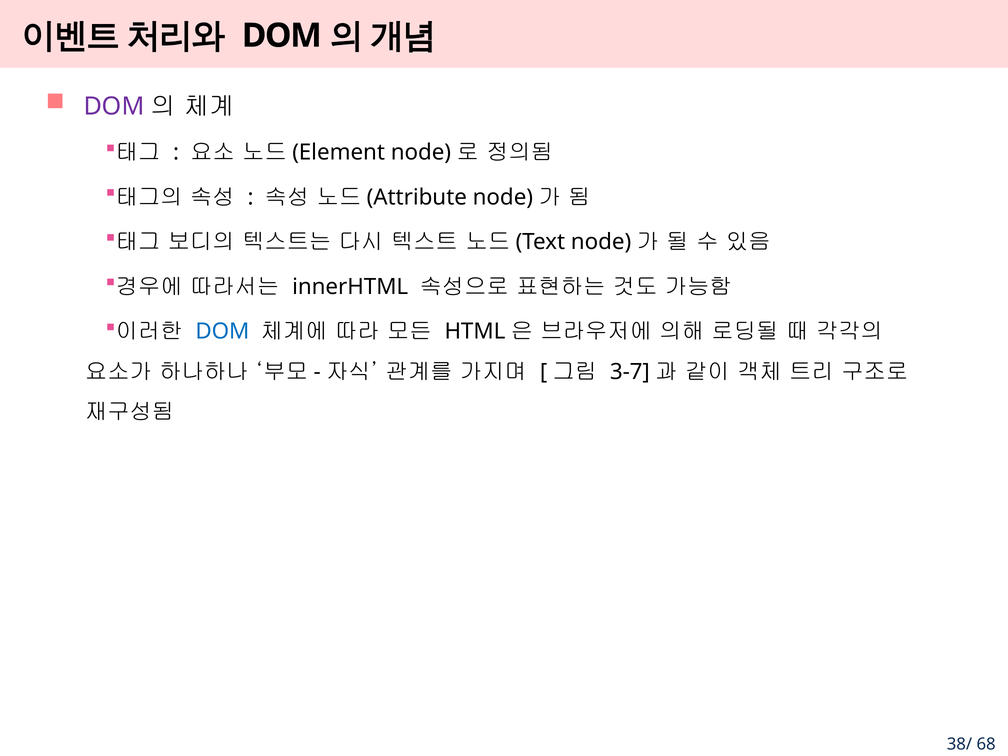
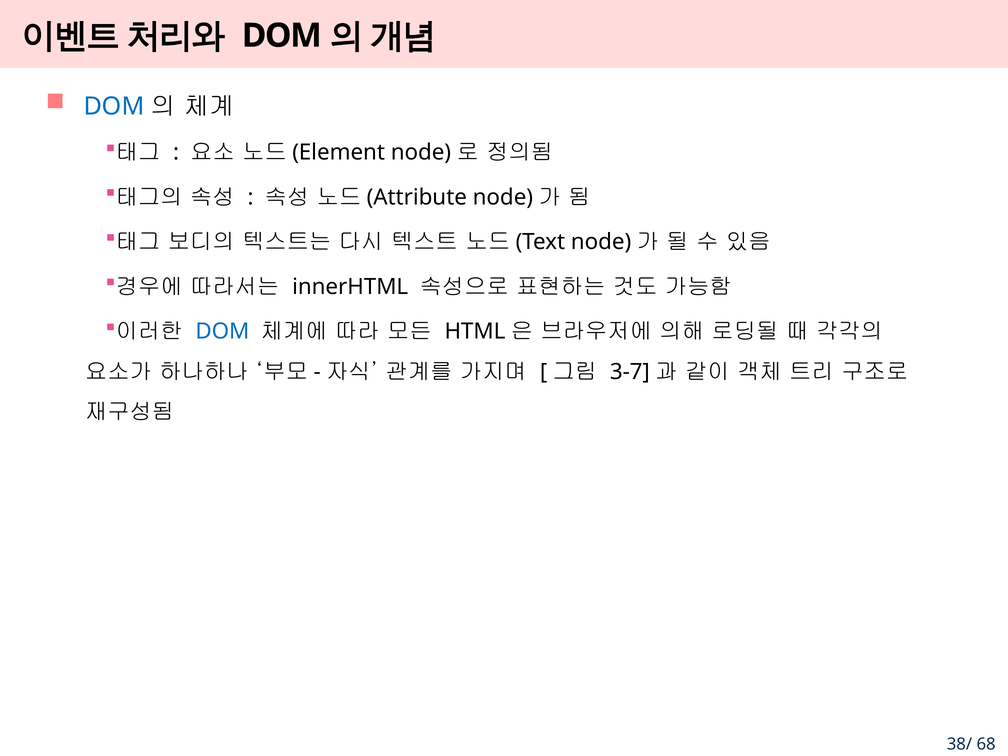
DOM at (114, 106) colour: purple -> blue
